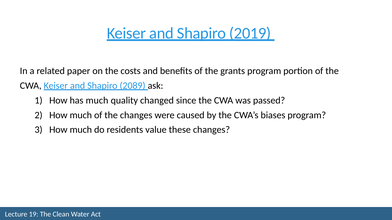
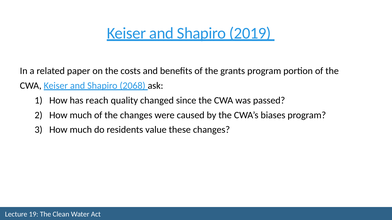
2089: 2089 -> 2068
has much: much -> reach
